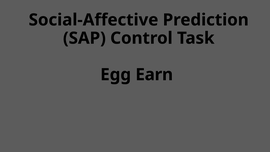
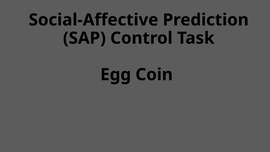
Earn: Earn -> Coin
